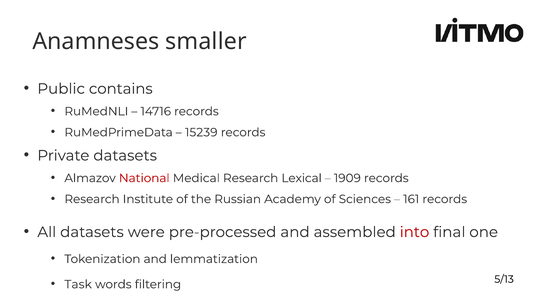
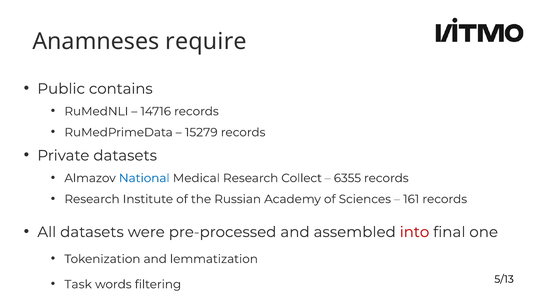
smaller: smaller -> require
15239: 15239 -> 15279
National colour: red -> blue
Lexical: Lexical -> Collect
1909: 1909 -> 6355
